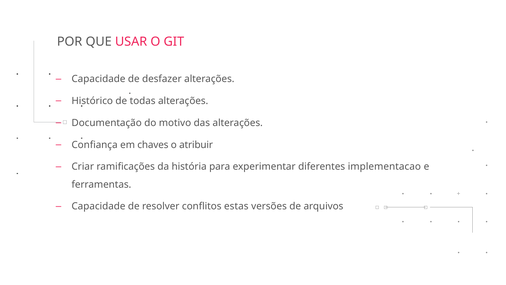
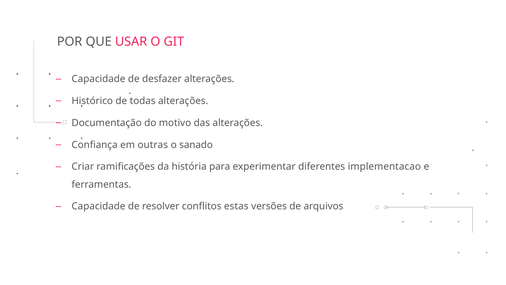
chaves: chaves -> outras
atribuir: atribuir -> sanado
